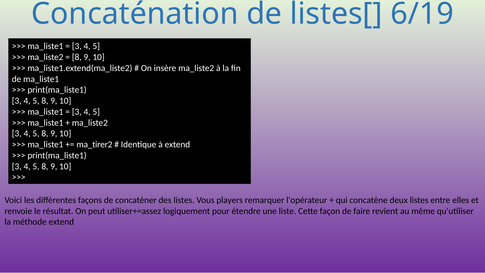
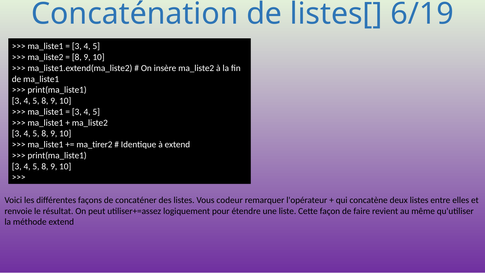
players: players -> codeur
